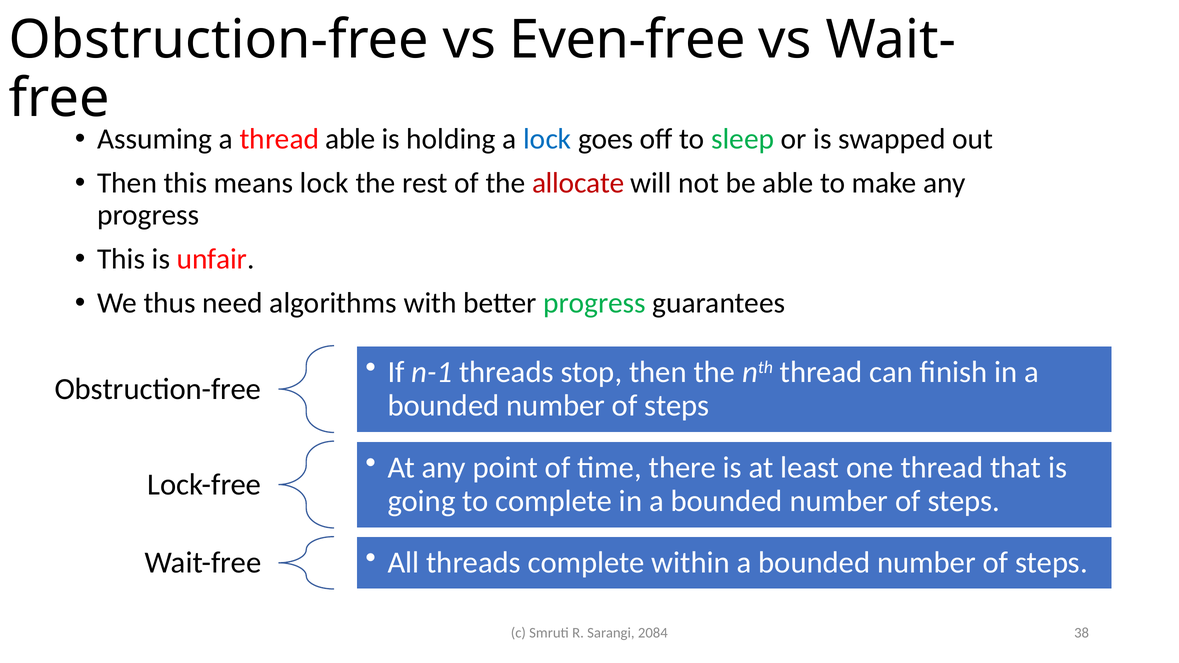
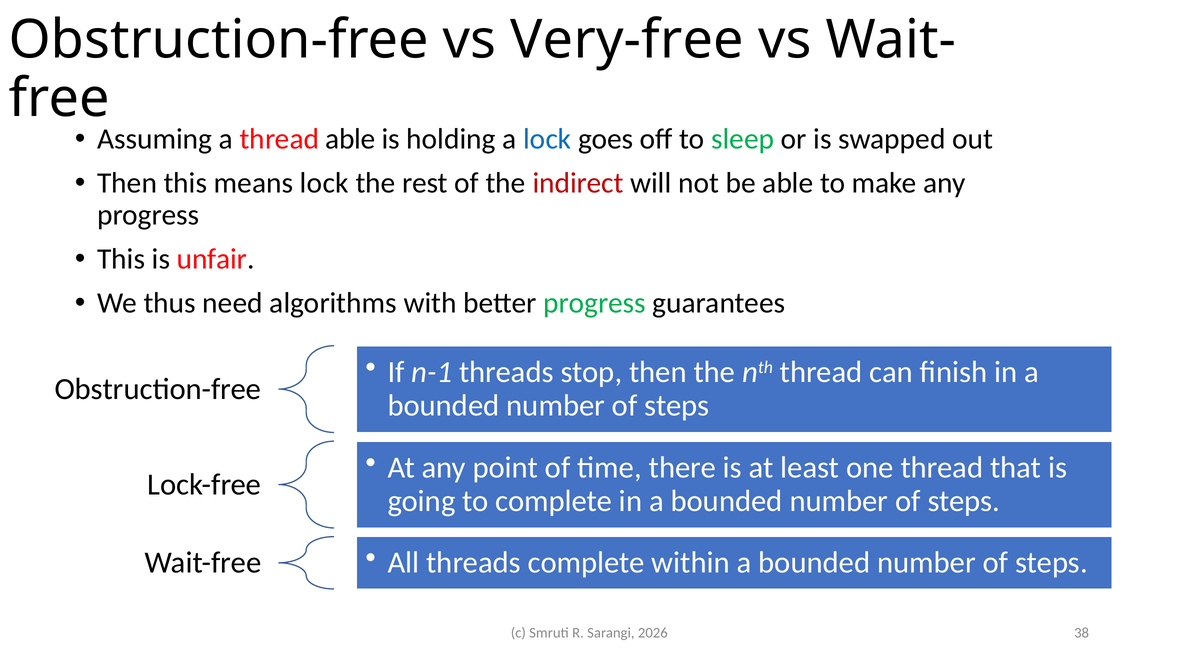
Even-free: Even-free -> Very-free
allocate: allocate -> indirect
2084: 2084 -> 2026
